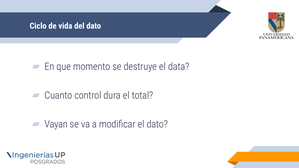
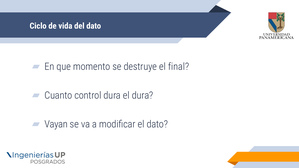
data: data -> final
el total: total -> dura
